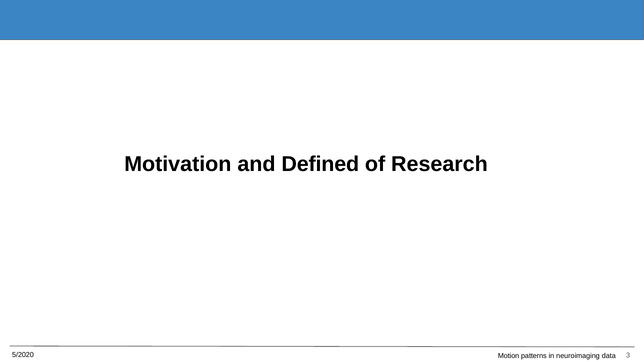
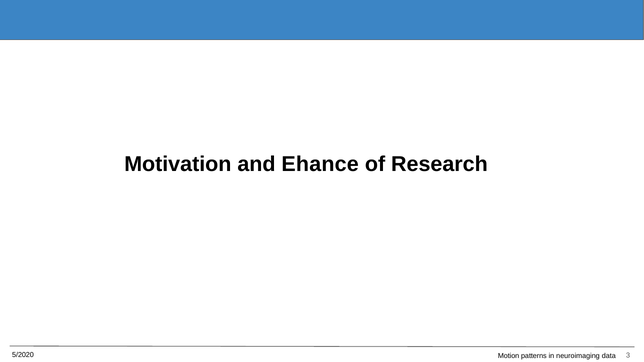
Defined: Defined -> Ehance
